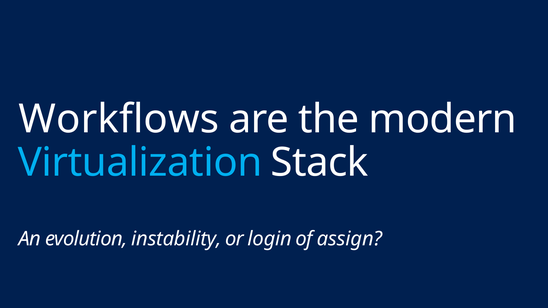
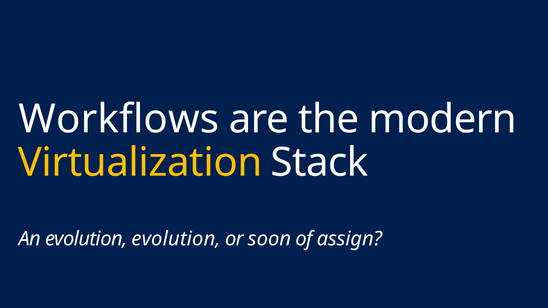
Virtualization colour: light blue -> yellow
evolution instability: instability -> evolution
login: login -> soon
